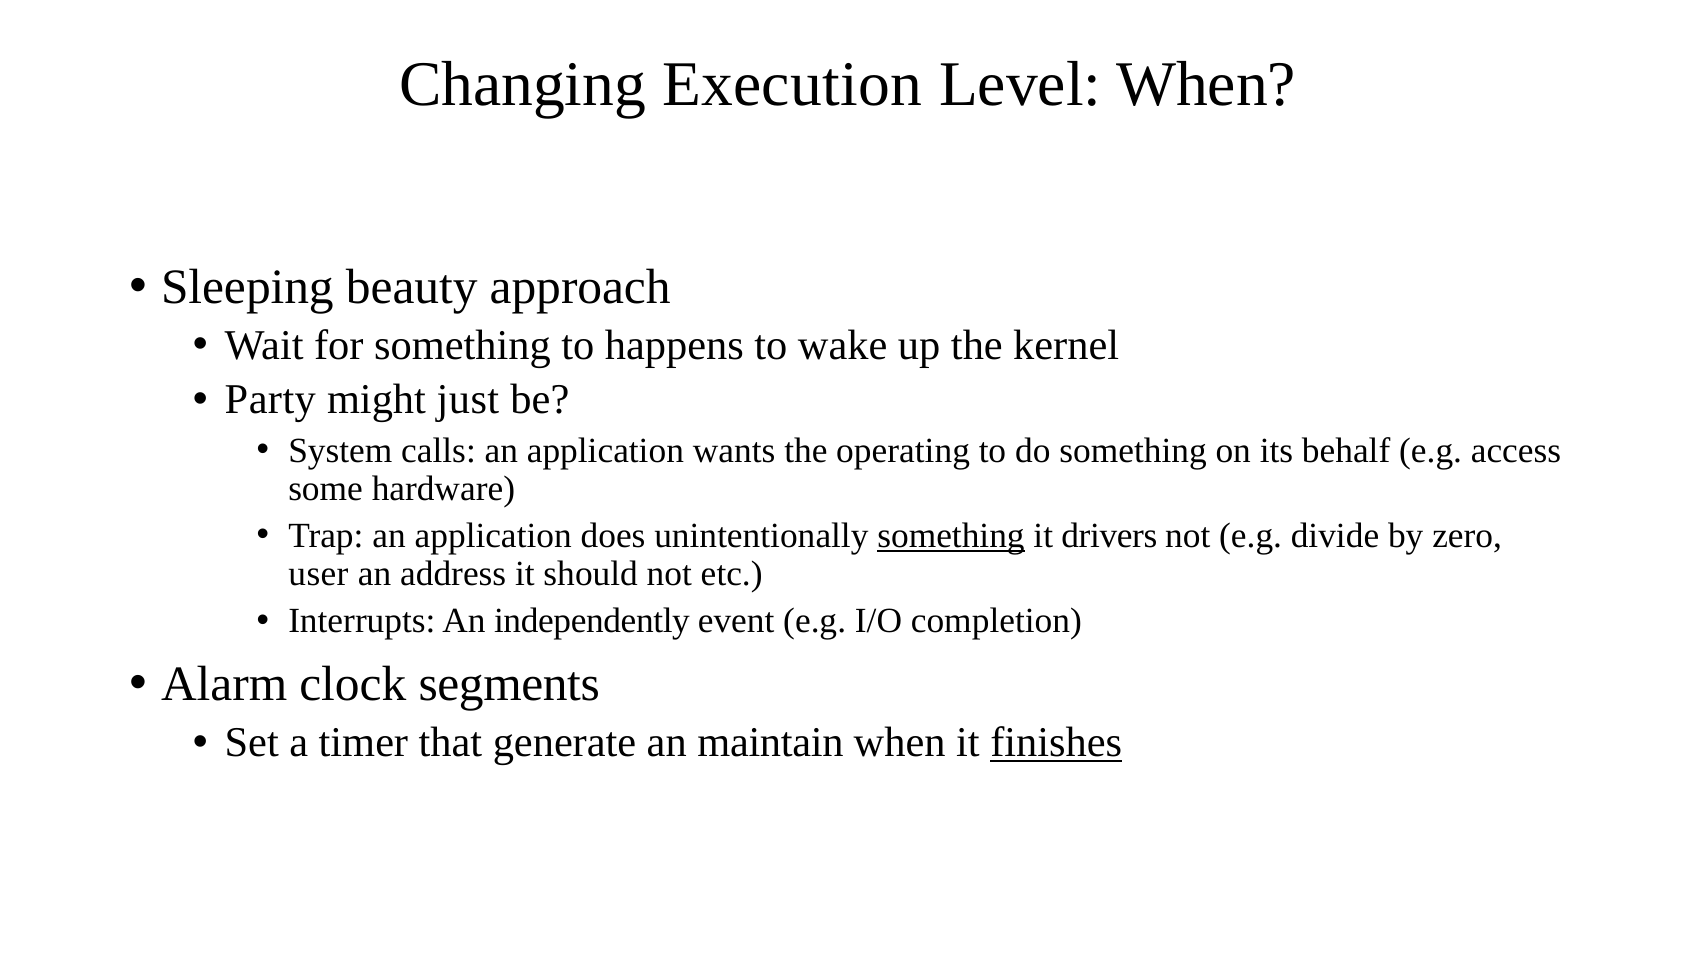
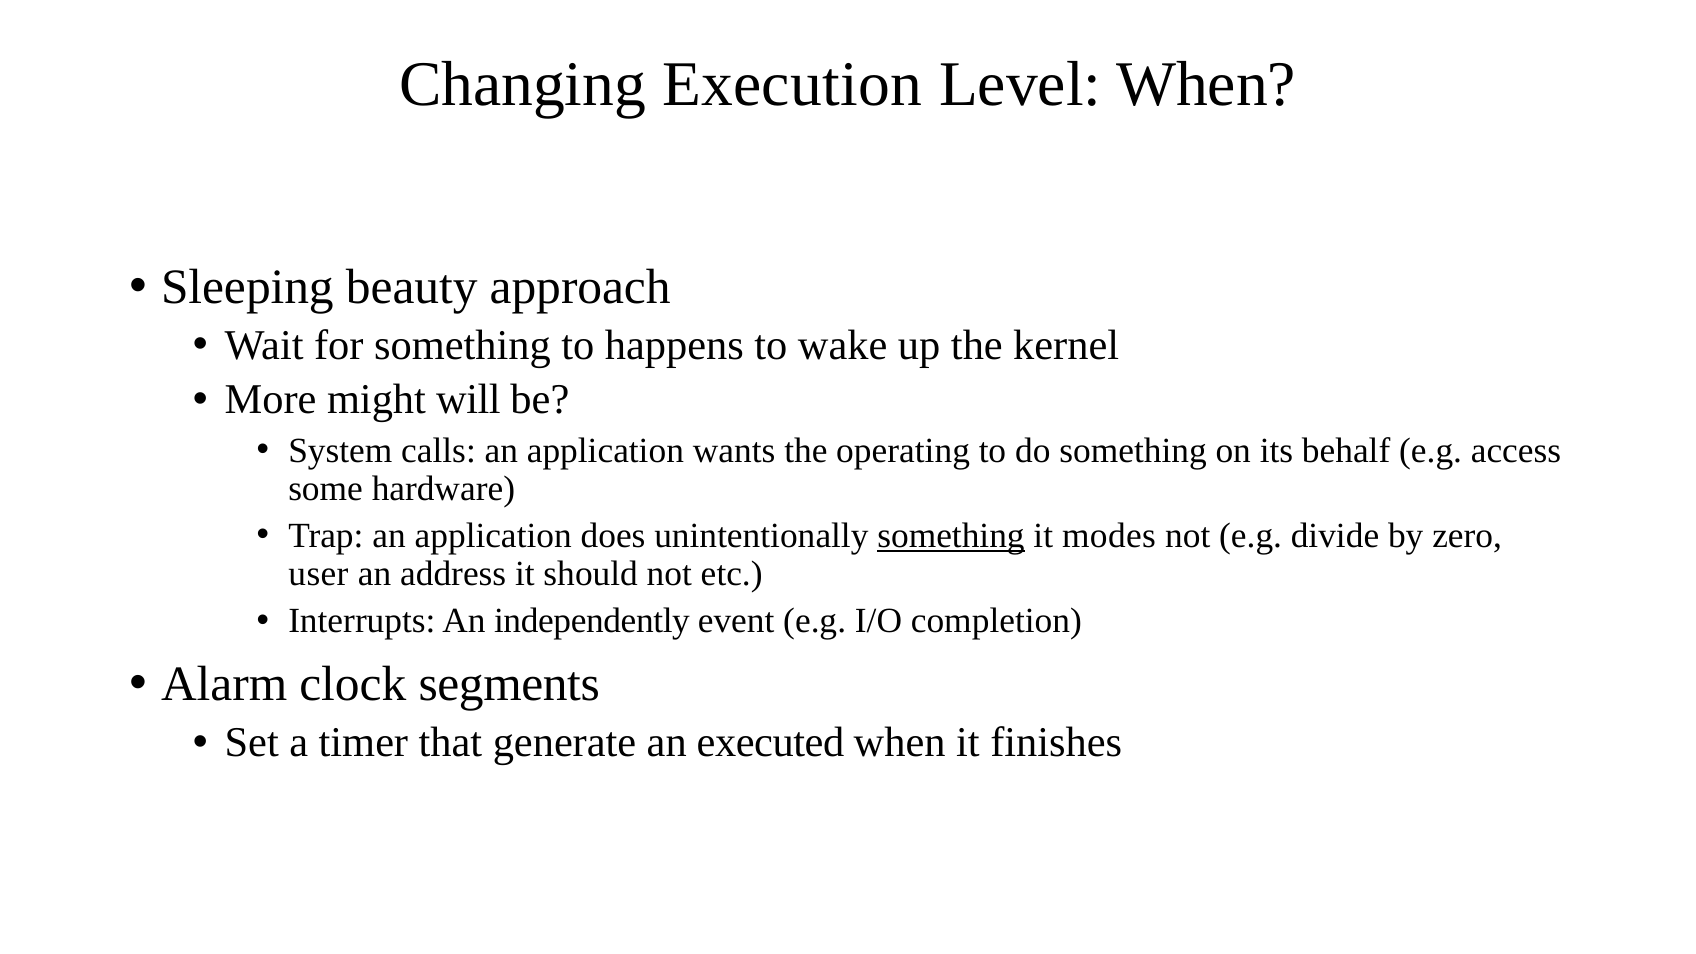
Party: Party -> More
just: just -> will
drivers: drivers -> modes
maintain: maintain -> executed
finishes underline: present -> none
